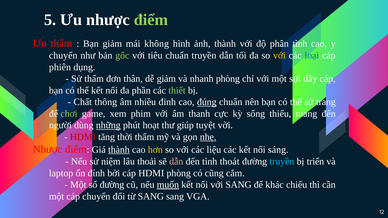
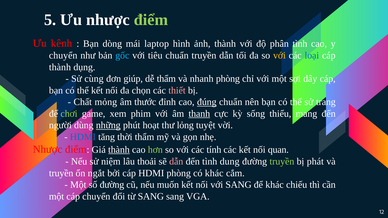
Ưu thẩm: thẩm -> kênh
Bạn giảm: giảm -> dòng
không: không -> laptop
gốc colour: light green -> light blue
phiên at (60, 67): phiên -> thành
Sử thẩm: thẩm -> cùng
thân: thân -> giúp
dễ giảm: giảm -> thẩm
phần: phần -> chọn
thiết colour: light green -> pink
thông: thông -> mỏng
nhiều: nhiều -> thước
thanh underline: none -> present
giúp: giúp -> lỏng
HDMI at (83, 137) colour: red -> blue
nhẹ underline: present -> none
hơn colour: yellow -> light green
liệu: liệu -> tính
sáng: sáng -> quan
thoát: thoát -> dung
truyền at (282, 162) colour: light blue -> light green
triển: triển -> phát
laptop at (61, 173): laptop -> truyền
đính: đính -> ngắt
có cũng: cũng -> khác
muốn underline: present -> none
